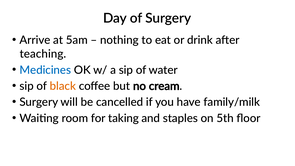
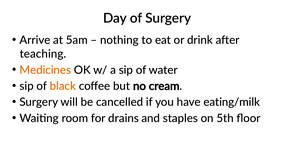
Medicines colour: blue -> orange
family/milk: family/milk -> eating/milk
taking: taking -> drains
